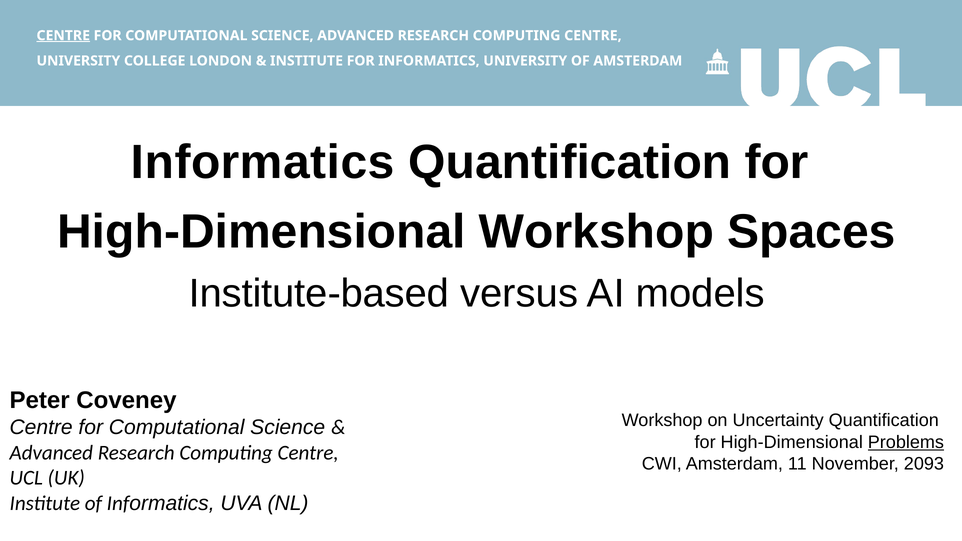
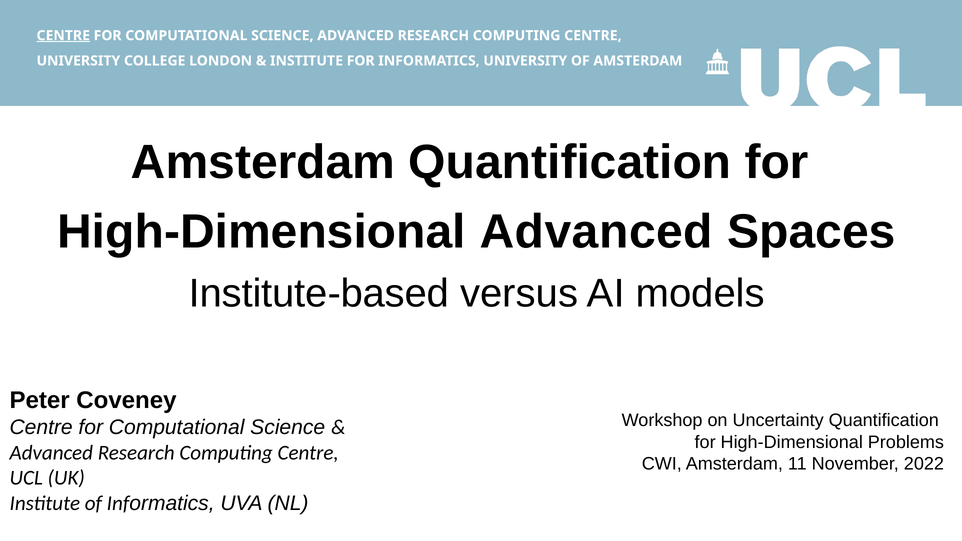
Informatics at (263, 163): Informatics -> Amsterdam
High-Dimensional Workshop: Workshop -> Advanced
Problems underline: present -> none
2093: 2093 -> 2022
